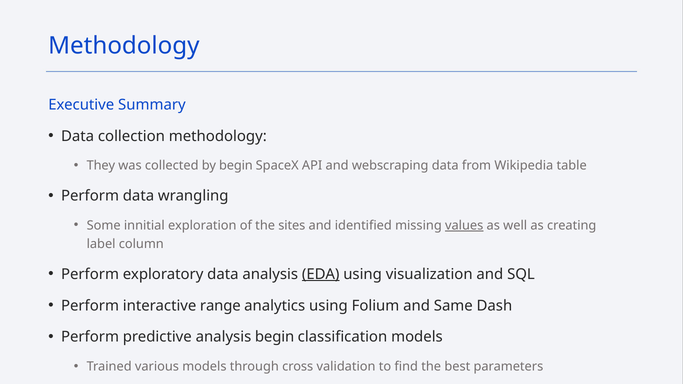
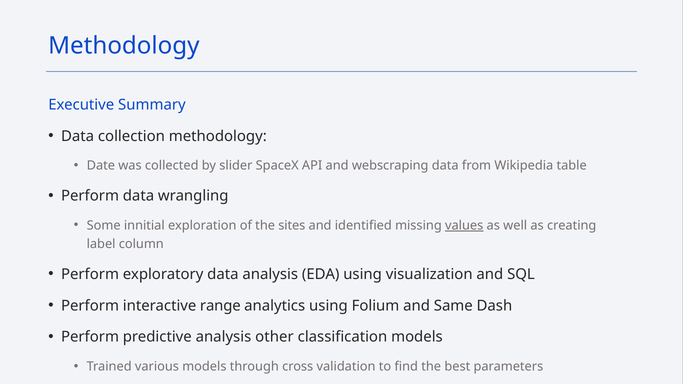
They: They -> Date
by begin: begin -> slider
EDA underline: present -> none
analysis begin: begin -> other
